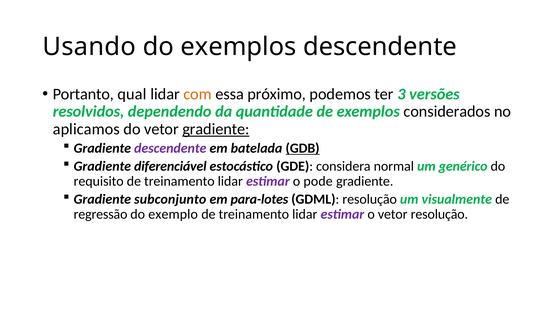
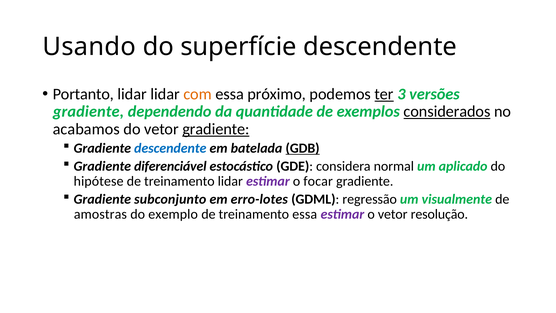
do exemplos: exemplos -> superfície
Portanto qual: qual -> lidar
ter underline: none -> present
resolvidos at (89, 112): resolvidos -> gradiente
considerados underline: none -> present
aplicamos: aplicamos -> acabamos
descendente at (170, 148) colour: purple -> blue
genérico: genérico -> aplicado
requisito: requisito -> hipótese
pode: pode -> focar
para-lotes: para-lotes -> erro-lotes
GDML resolução: resolução -> regressão
regressão: regressão -> amostras
lidar at (305, 214): lidar -> essa
